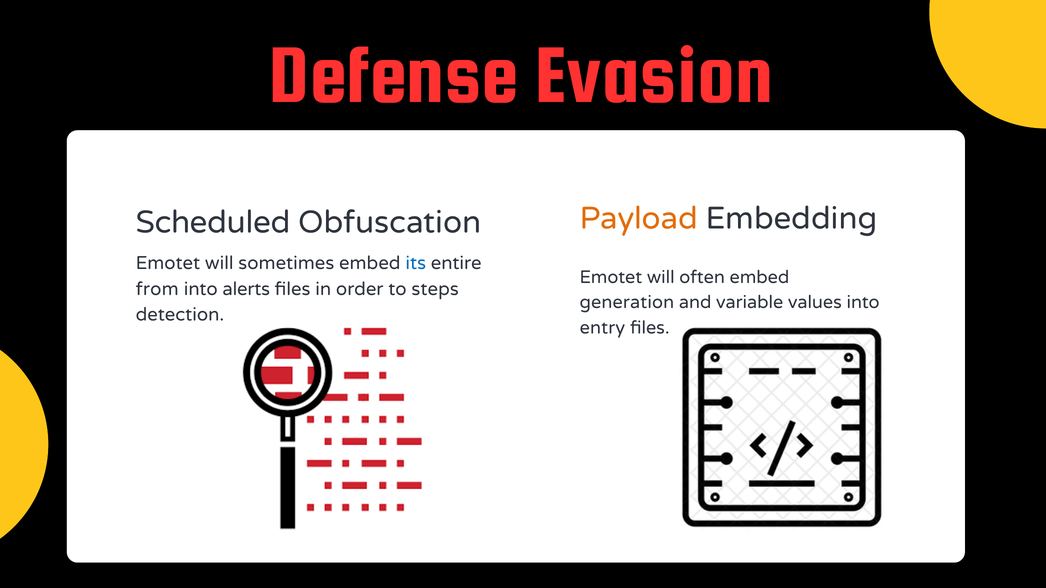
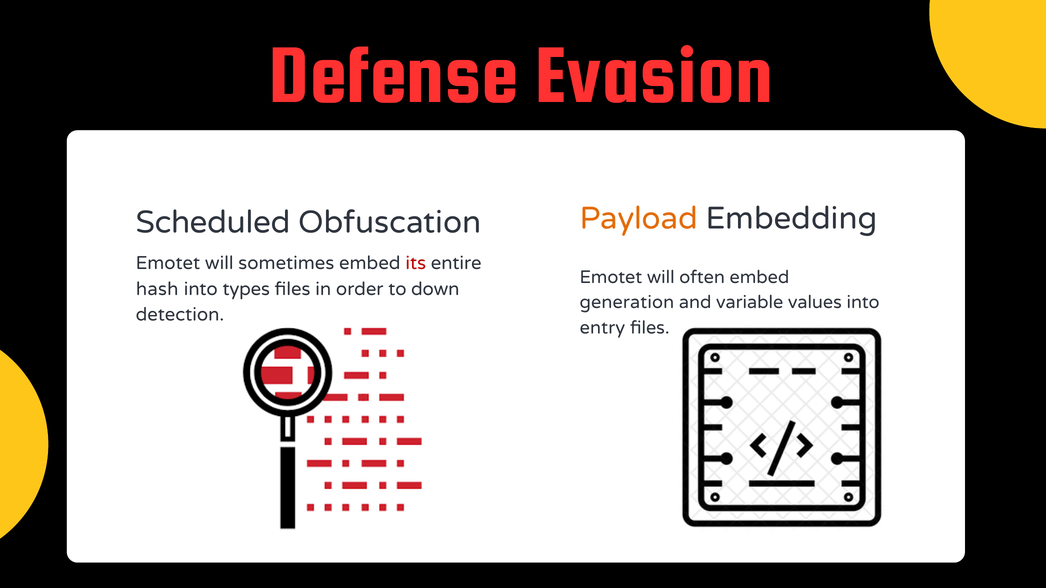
its colour: blue -> red
from: from -> hash
alerts: alerts -> types
steps: steps -> down
